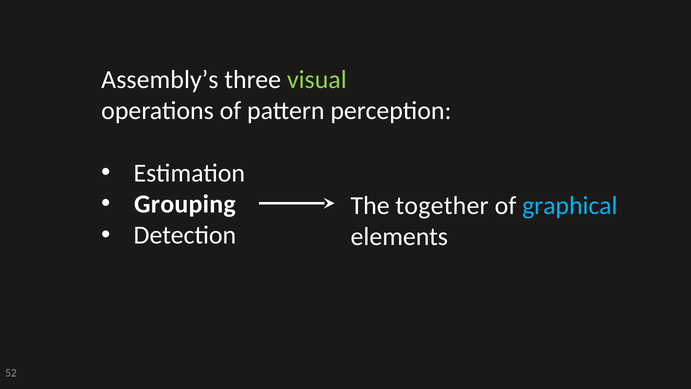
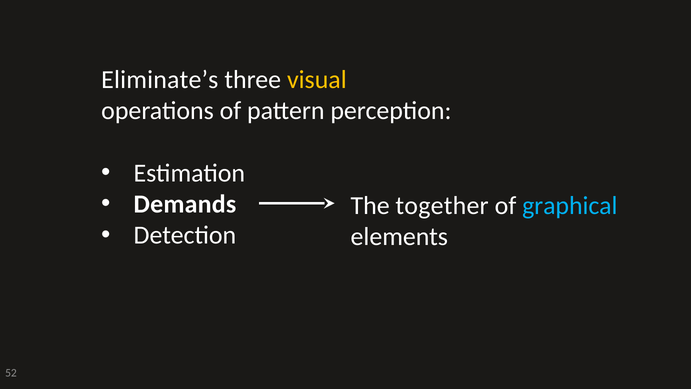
Assembly’s: Assembly’s -> Eliminate’s
visual colour: light green -> yellow
Grouping: Grouping -> Demands
